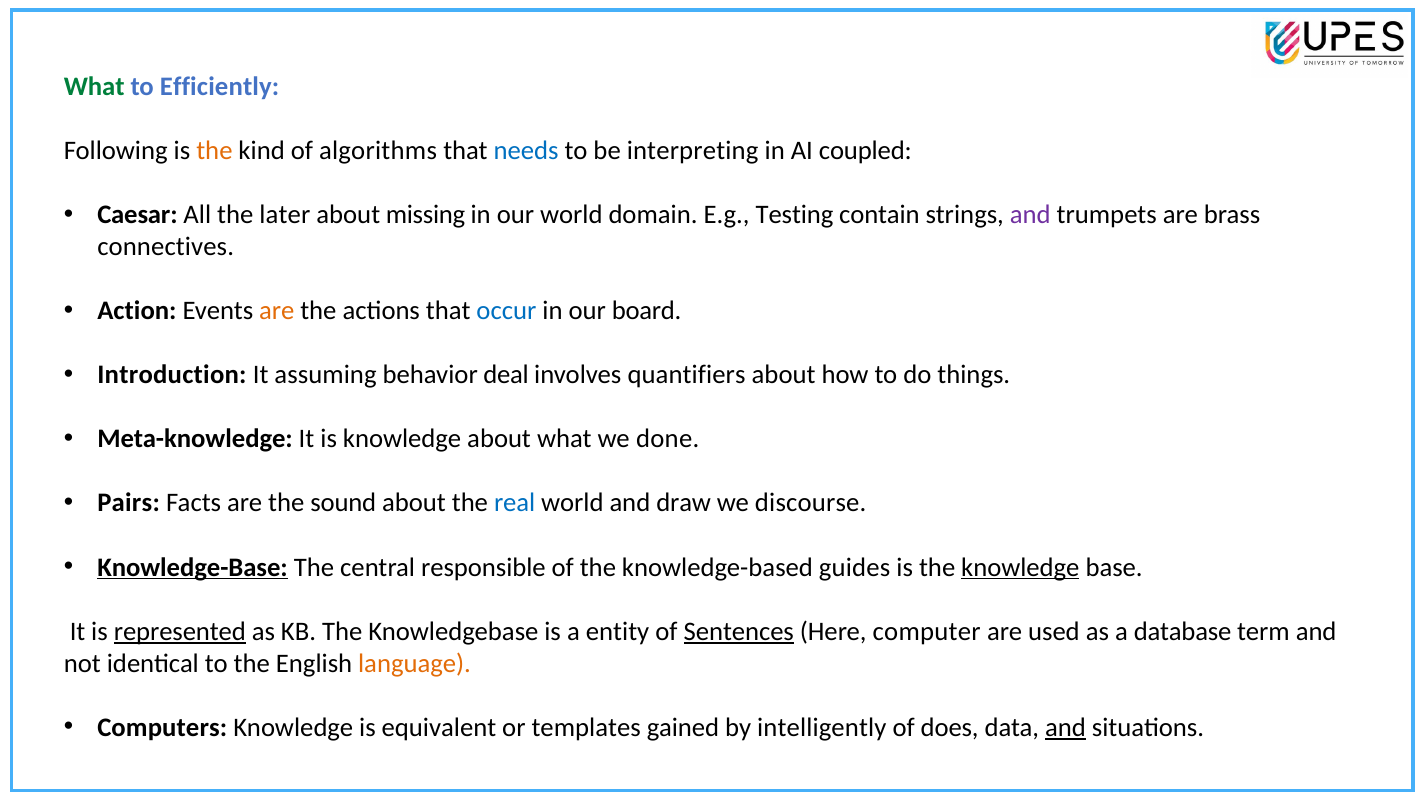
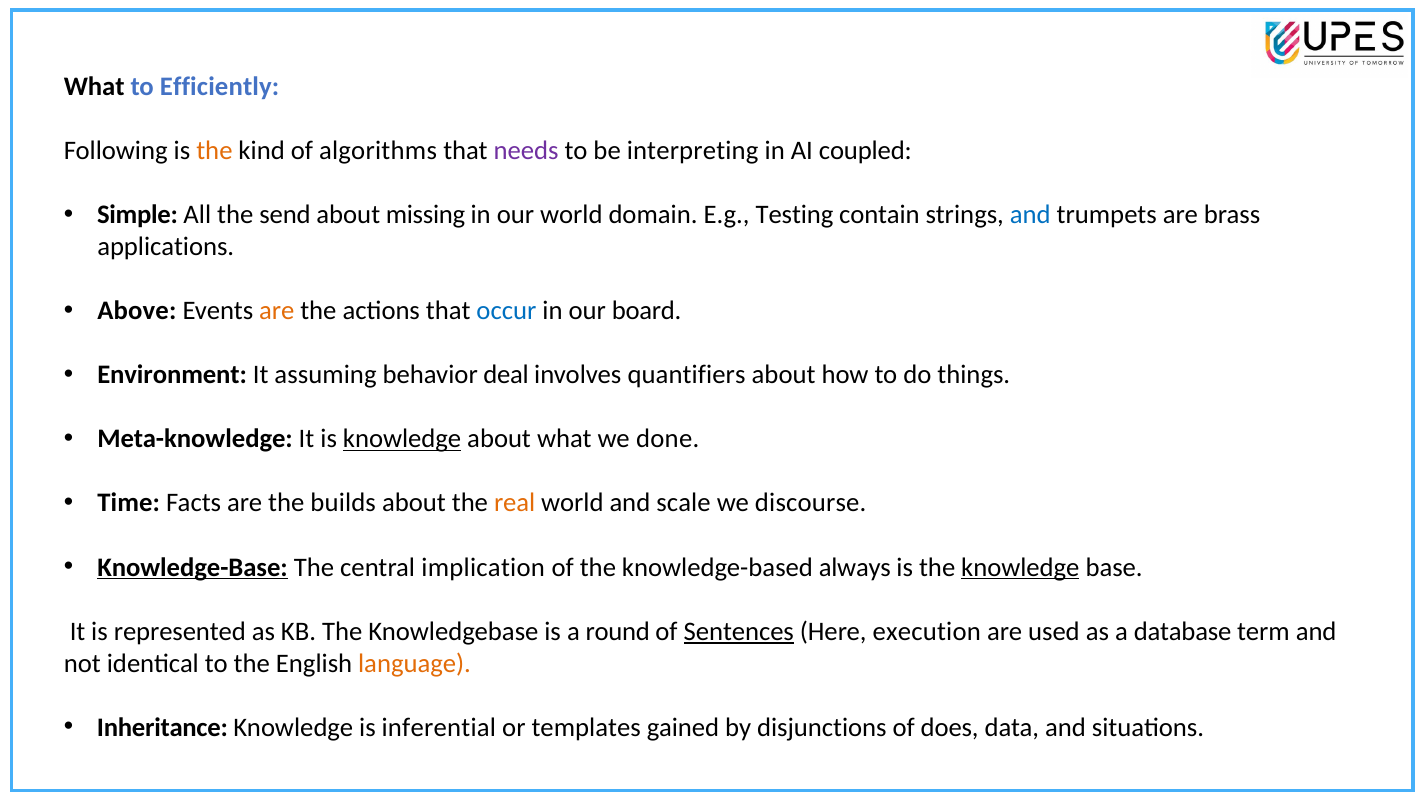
What at (94, 87) colour: green -> black
needs colour: blue -> purple
Caesar: Caesar -> Simple
later: later -> send
and at (1030, 215) colour: purple -> blue
connectives: connectives -> applications
Action: Action -> Above
Introduction: Introduction -> Environment
knowledge at (402, 439) underline: none -> present
Pairs: Pairs -> Time
sound: sound -> builds
real colour: blue -> orange
draw: draw -> scale
responsible: responsible -> implication
guides: guides -> always
represented underline: present -> none
entity: entity -> round
computer: computer -> execution
Computers: Computers -> Inheritance
equivalent: equivalent -> inferential
intelligently: intelligently -> disjunctions
and at (1066, 727) underline: present -> none
